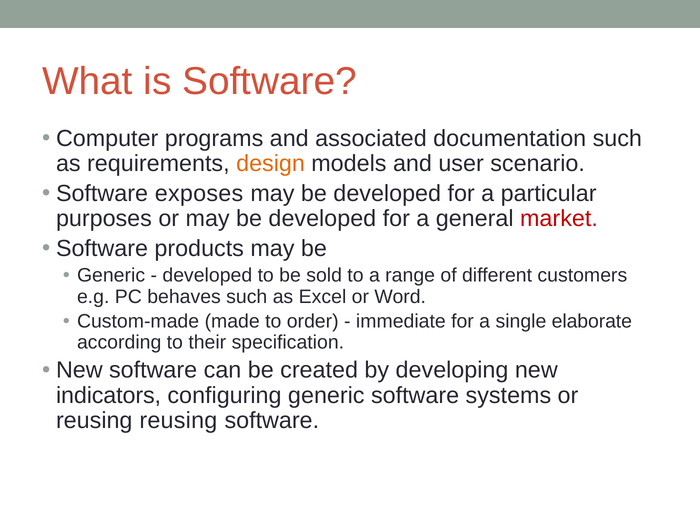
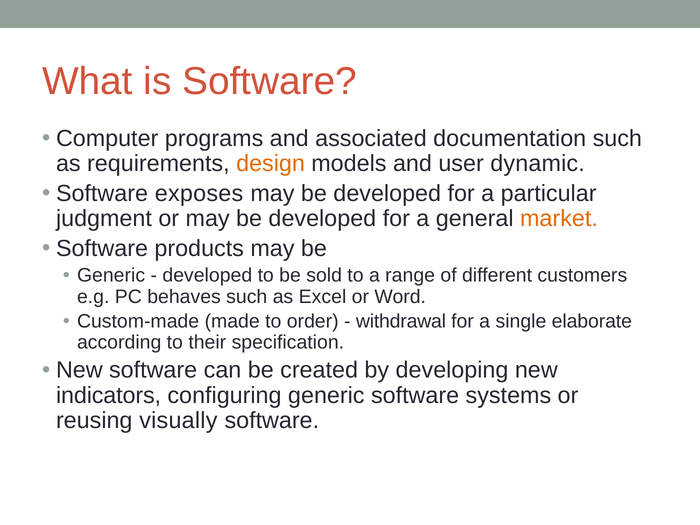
scenario: scenario -> dynamic
purposes: purposes -> judgment
market colour: red -> orange
immediate: immediate -> withdrawal
reusing reusing: reusing -> visually
